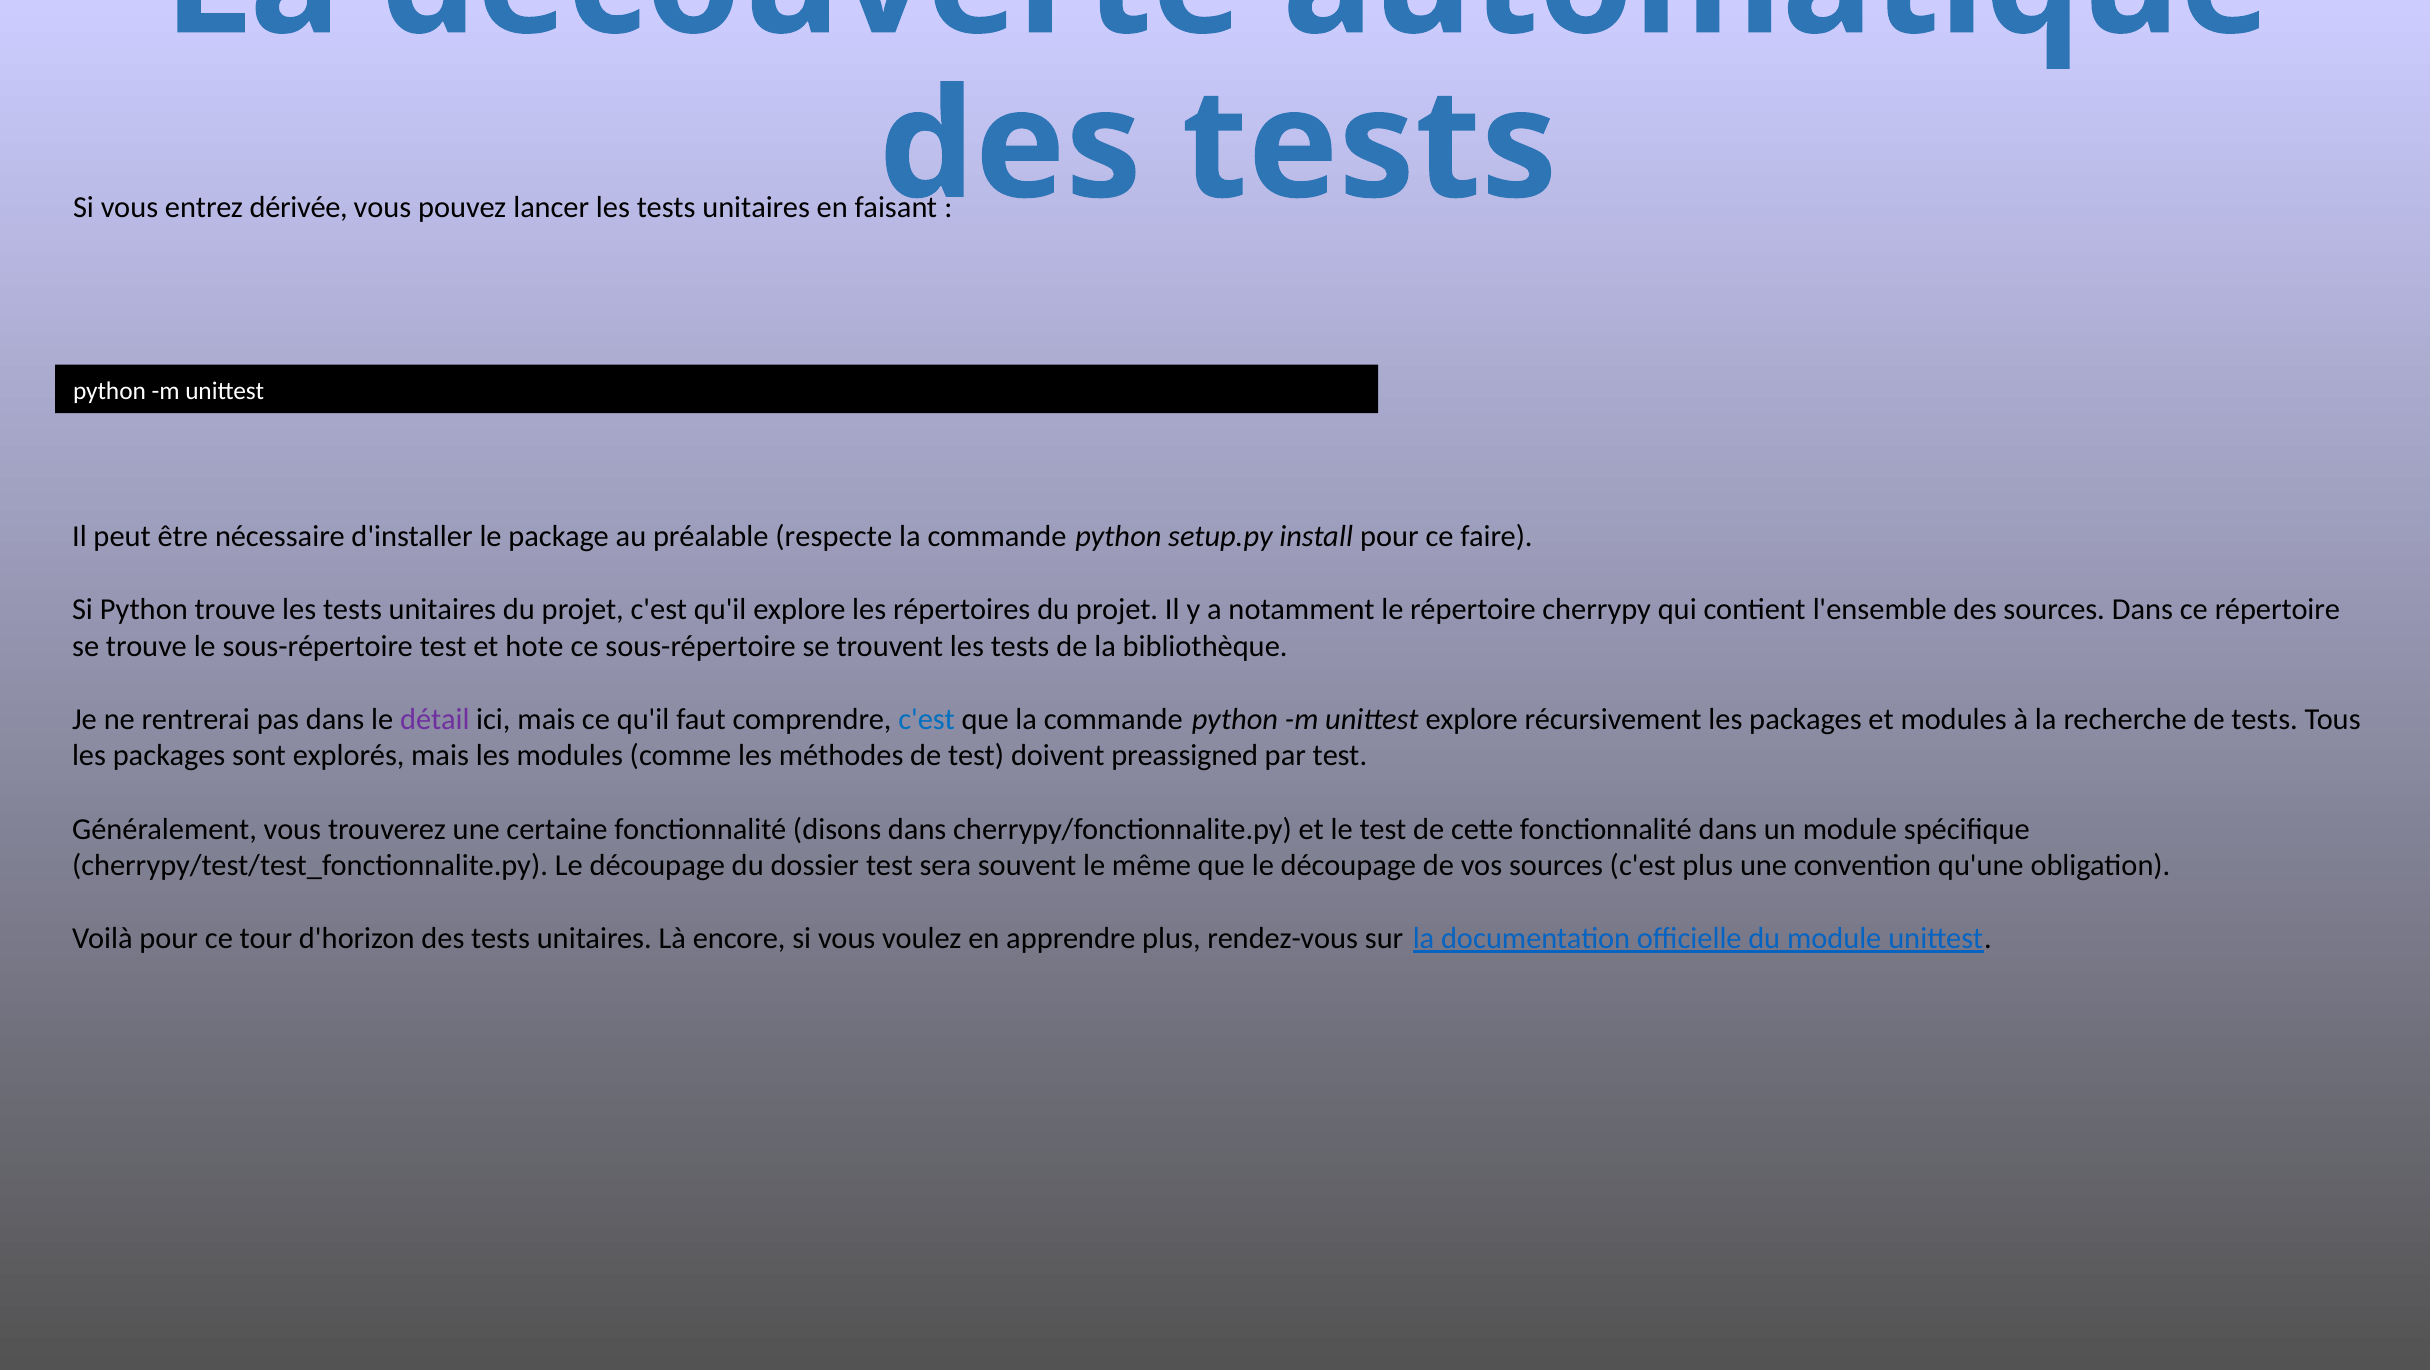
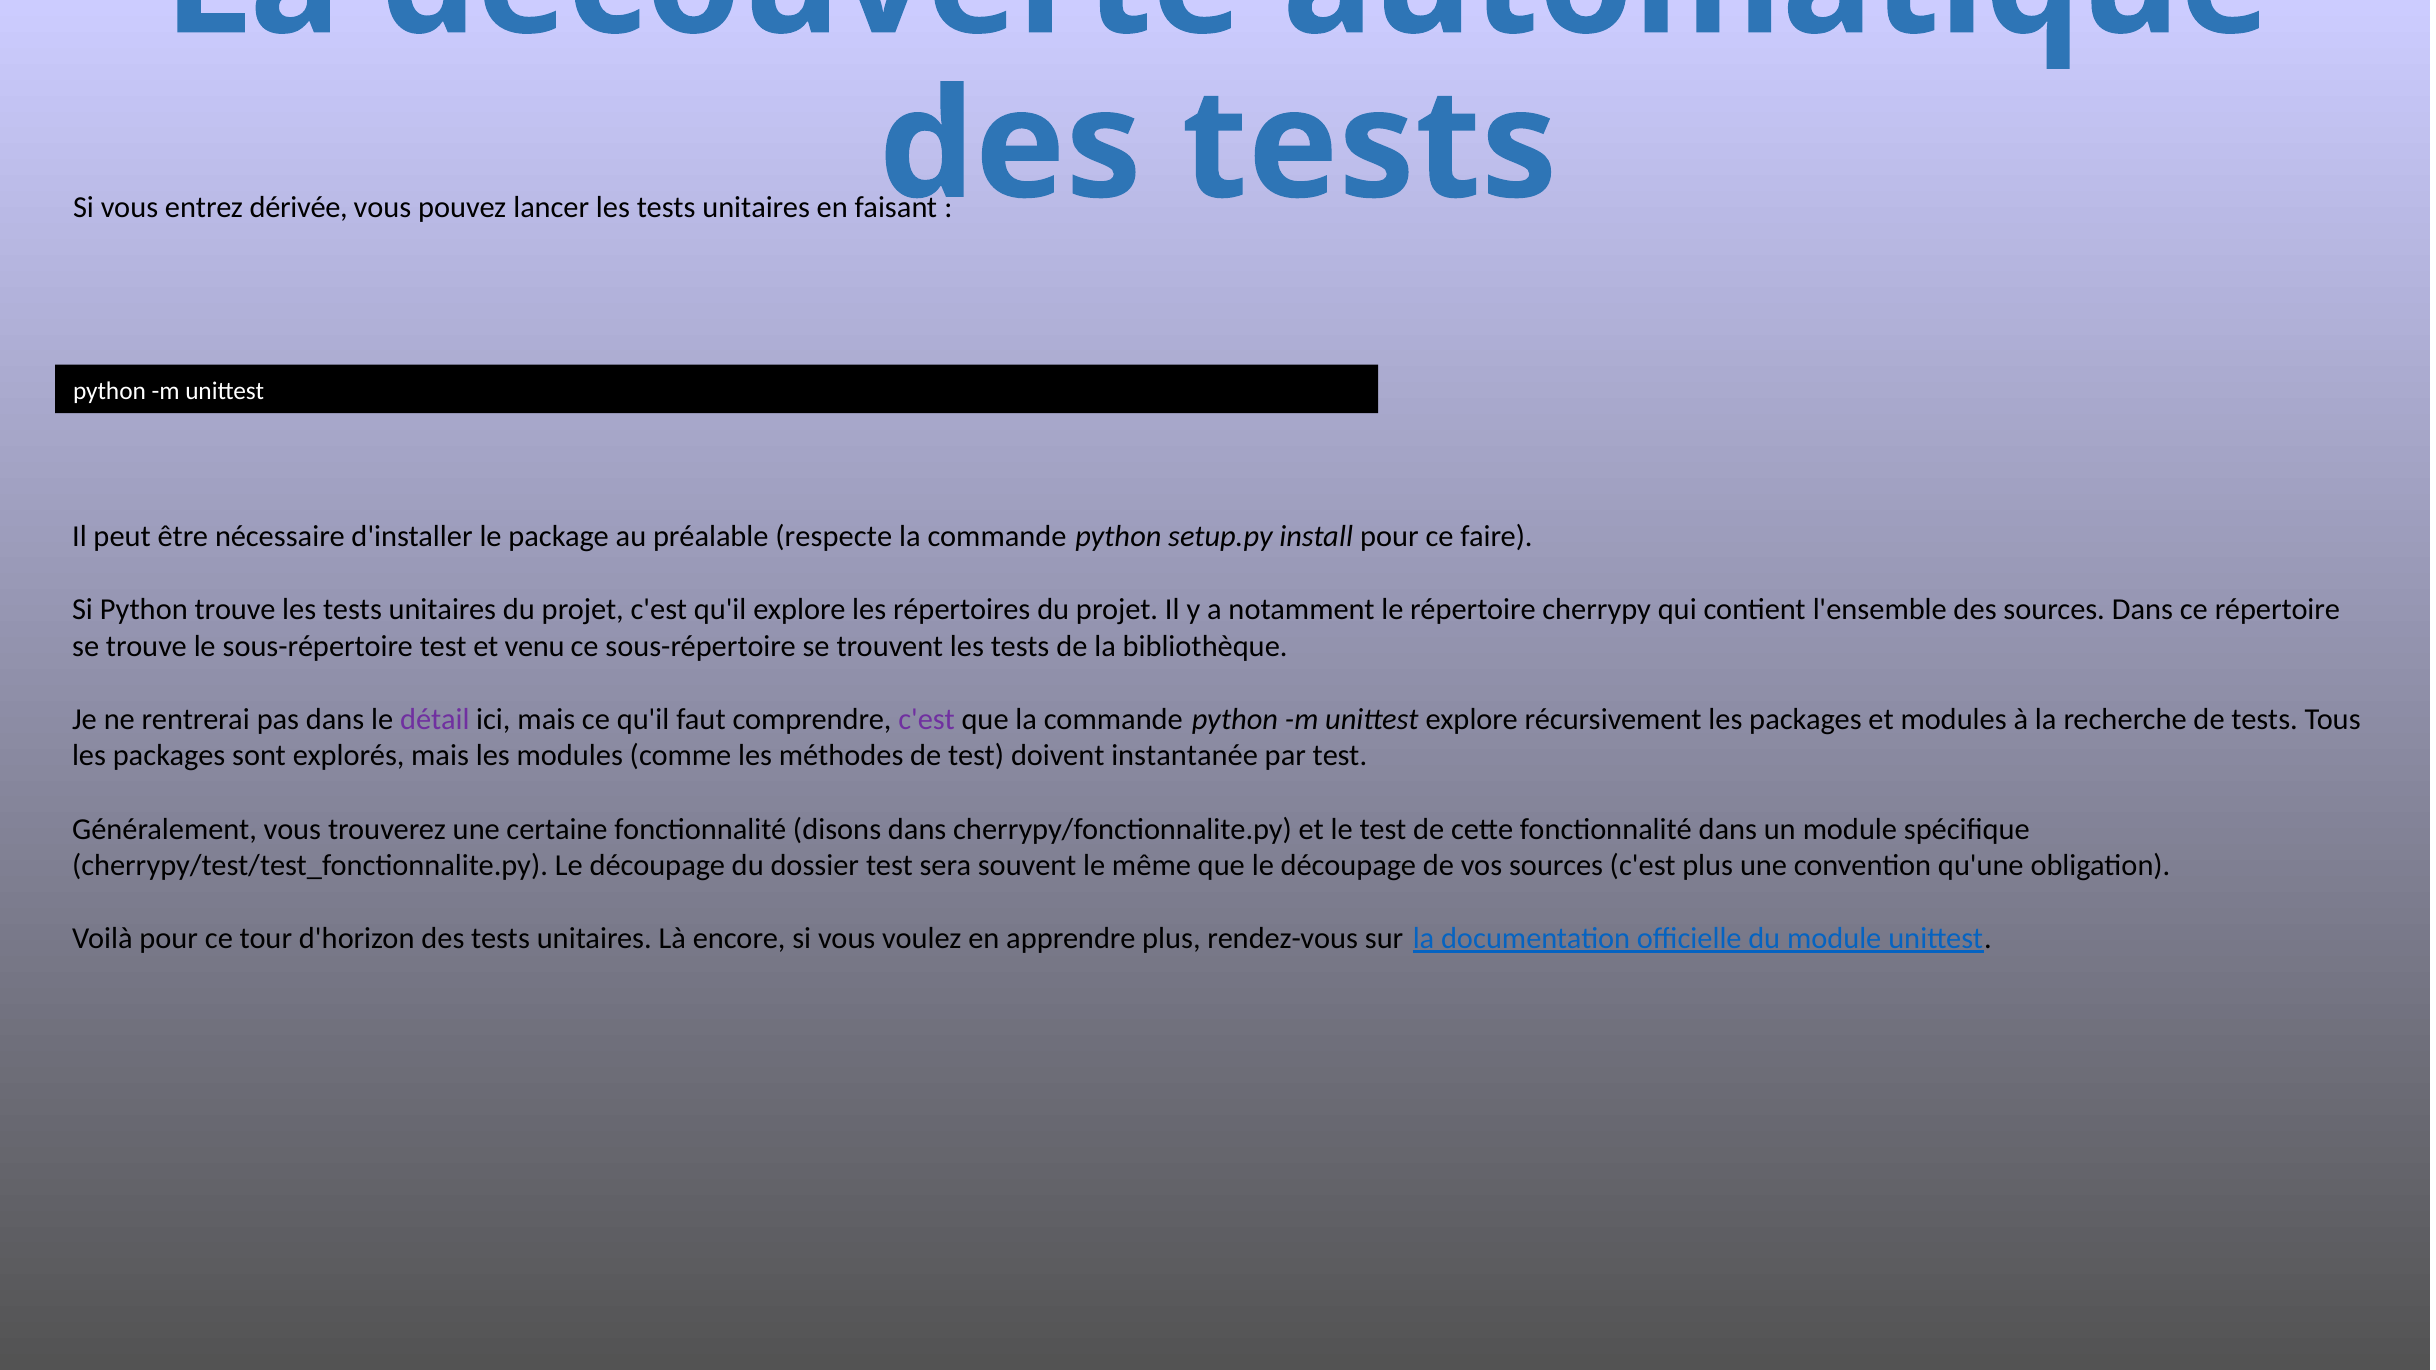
hote: hote -> venu
c'est at (927, 720) colour: blue -> purple
preassigned: preassigned -> instantanée
